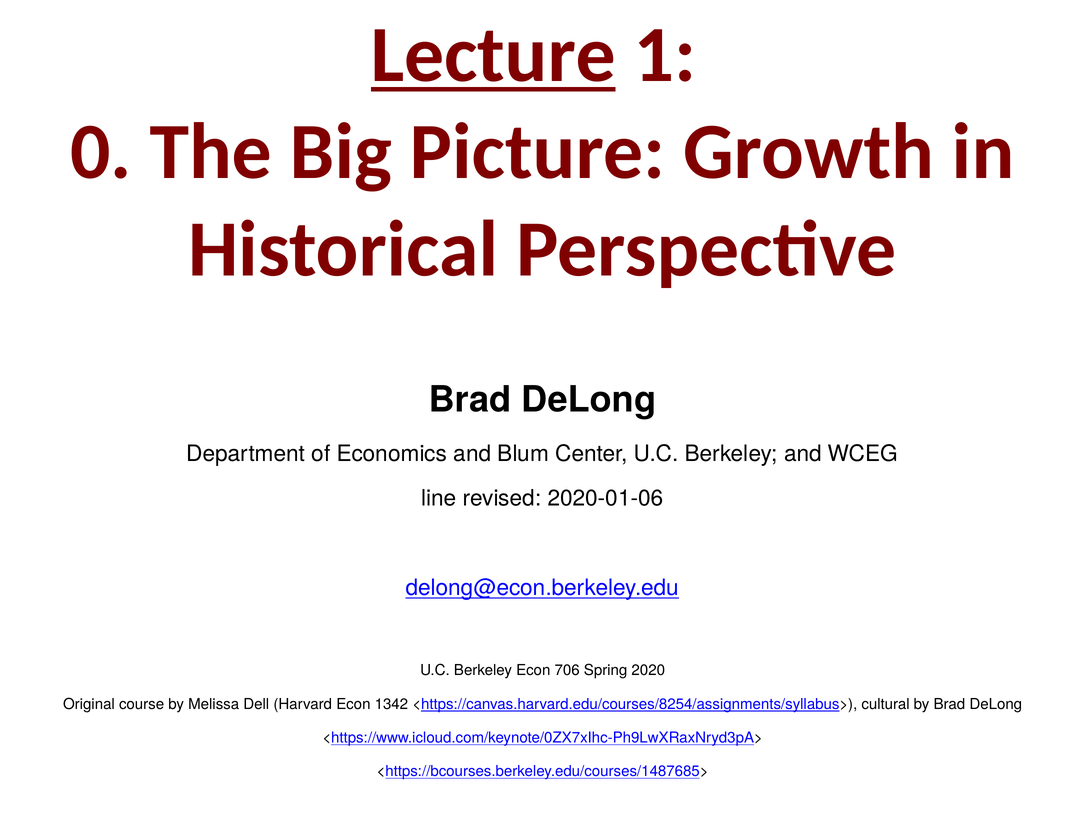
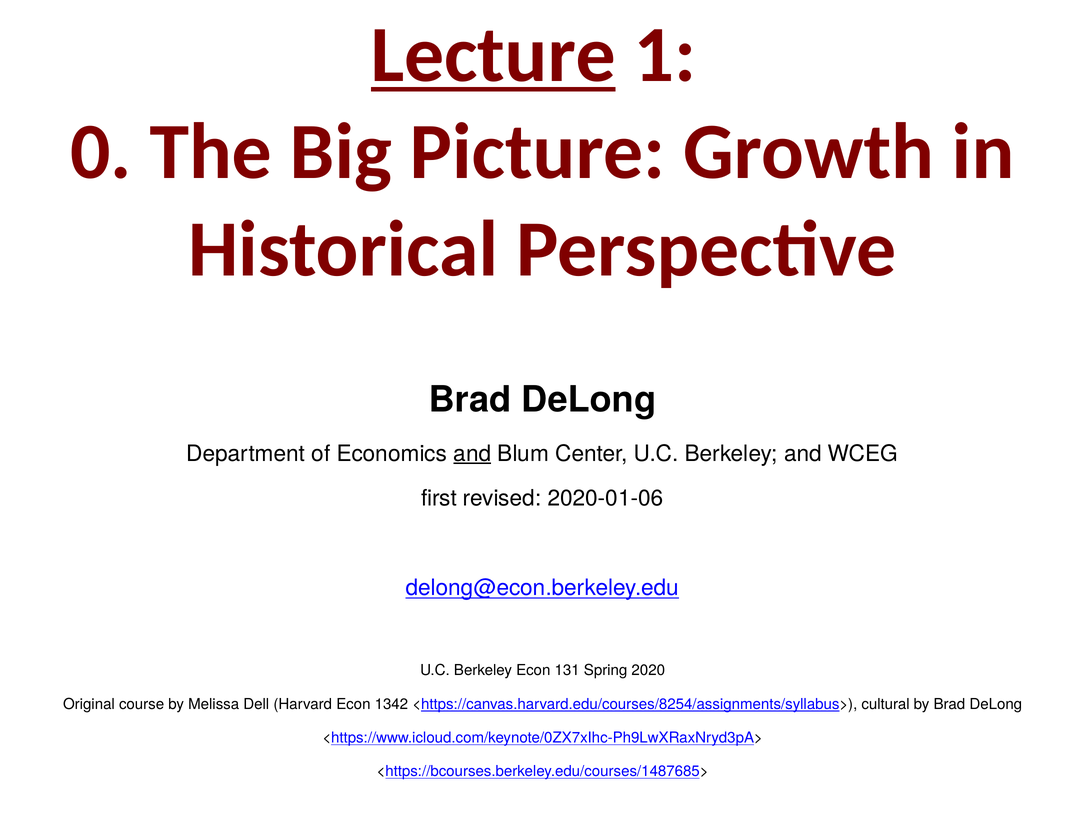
and at (472, 454) underline: none -> present
line: line -> first
706: 706 -> 131
